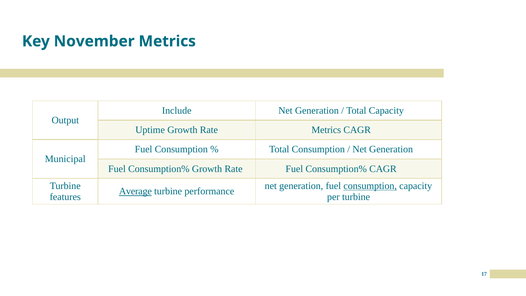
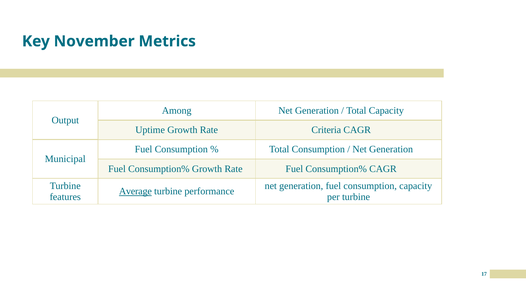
Include: Include -> Among
Rate Metrics: Metrics -> Criteria
consumption at (370, 186) underline: present -> none
